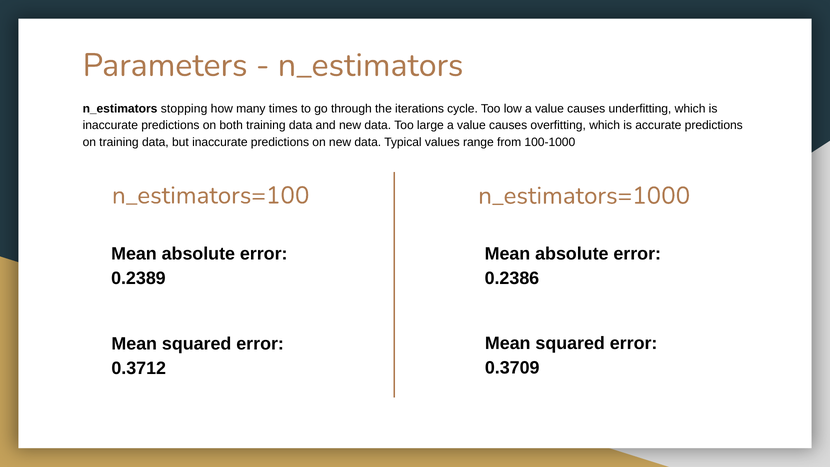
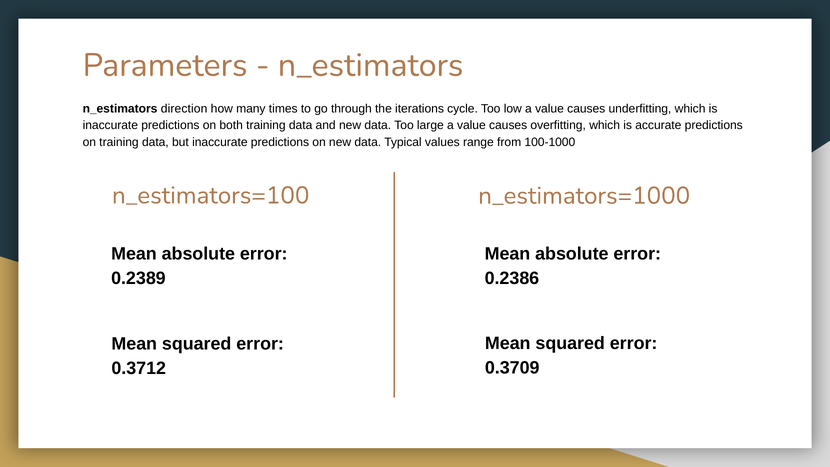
stopping: stopping -> direction
